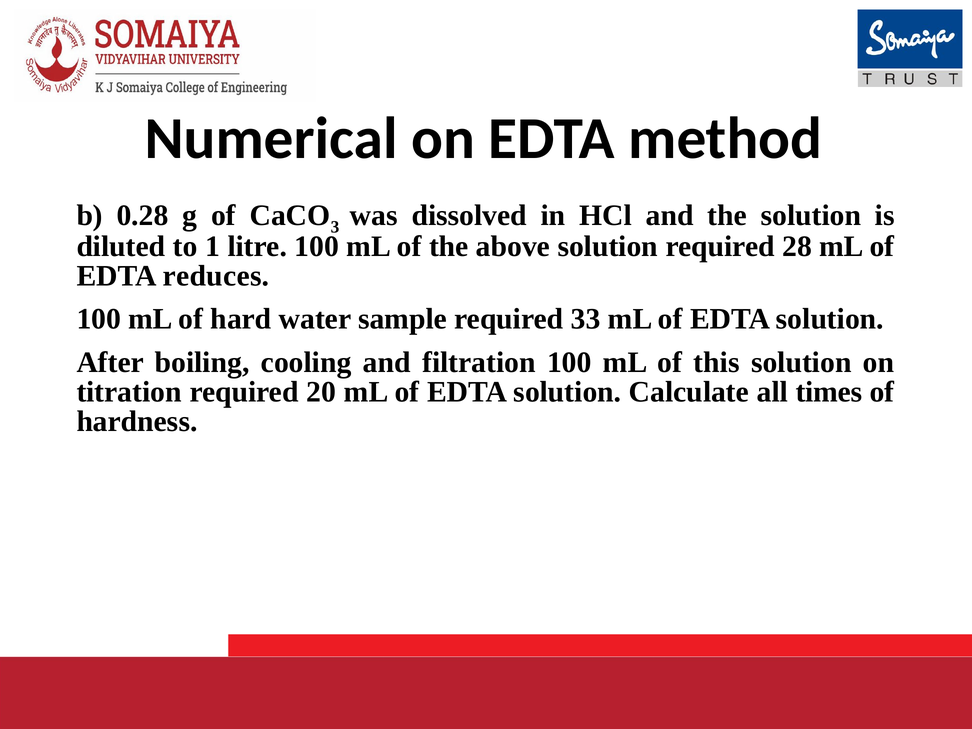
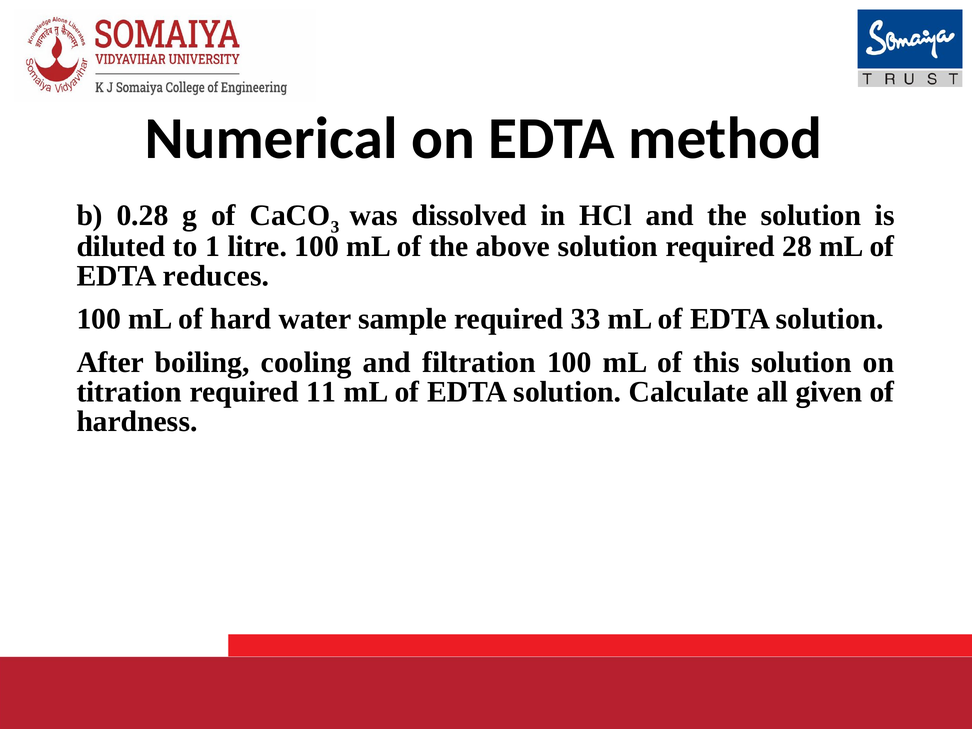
20: 20 -> 11
times: times -> given
